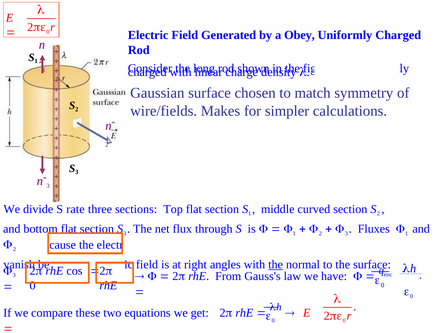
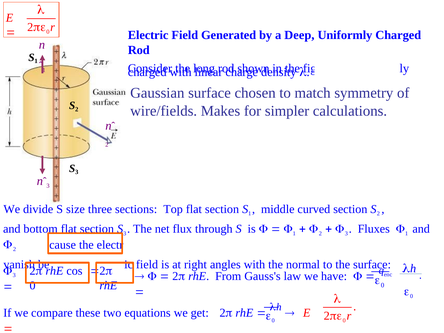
Obey: Obey -> Deep
rate: rate -> size
the at (276, 264) underline: present -> none
